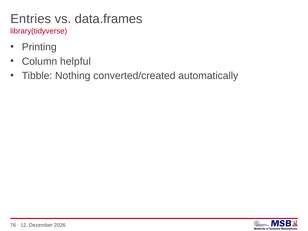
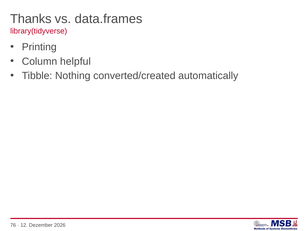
Entries: Entries -> Thanks
